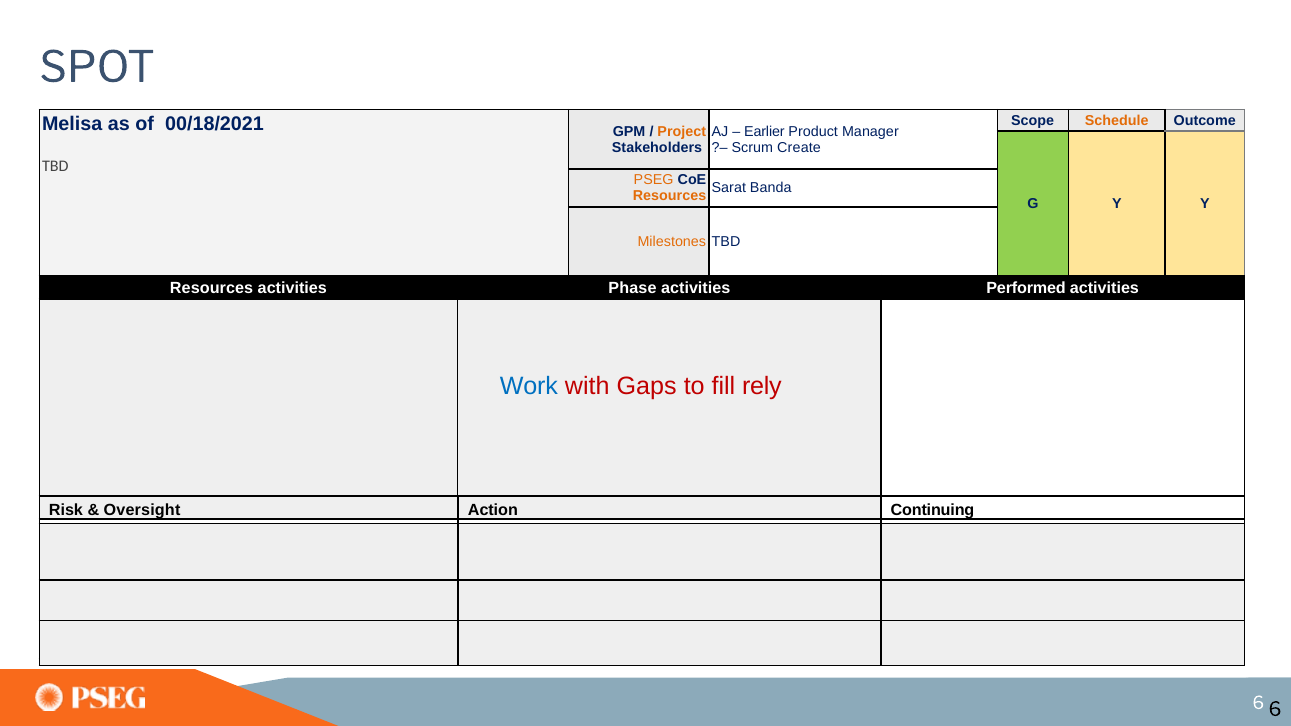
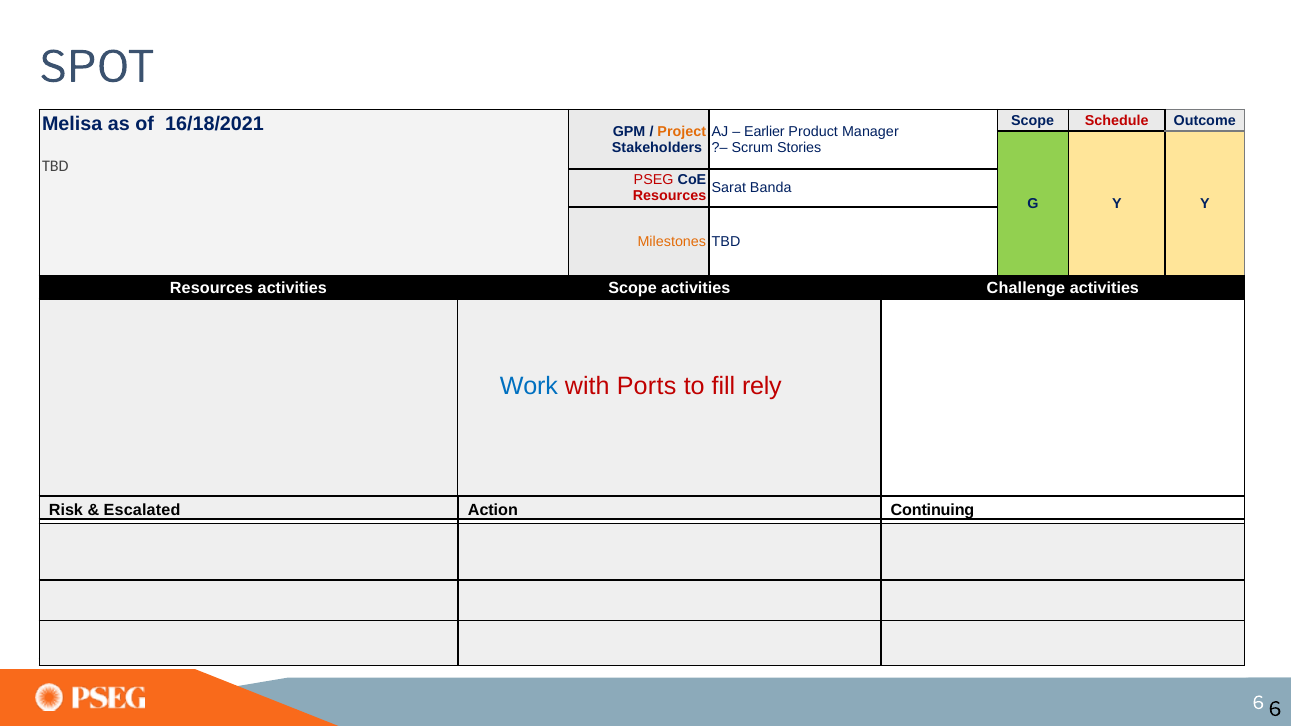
Schedule colour: orange -> red
00/18/2021: 00/18/2021 -> 16/18/2021
Create: Create -> Stories
PSEG colour: orange -> red
Resources at (670, 196) colour: orange -> red
activities Phase: Phase -> Scope
Performed: Performed -> Challenge
Gaps: Gaps -> Ports
Oversight: Oversight -> Escalated
